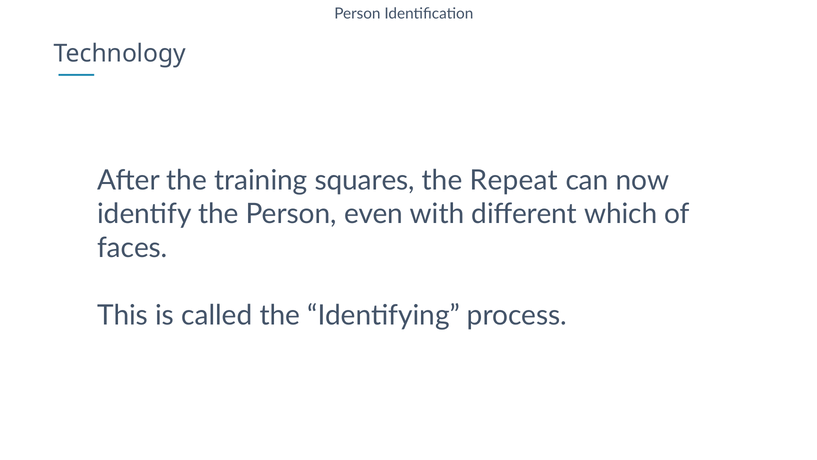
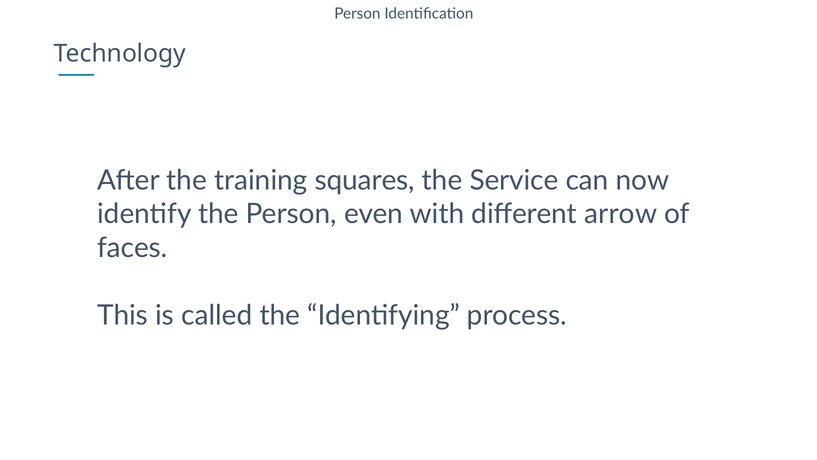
Repeat: Repeat -> Service
which: which -> arrow
